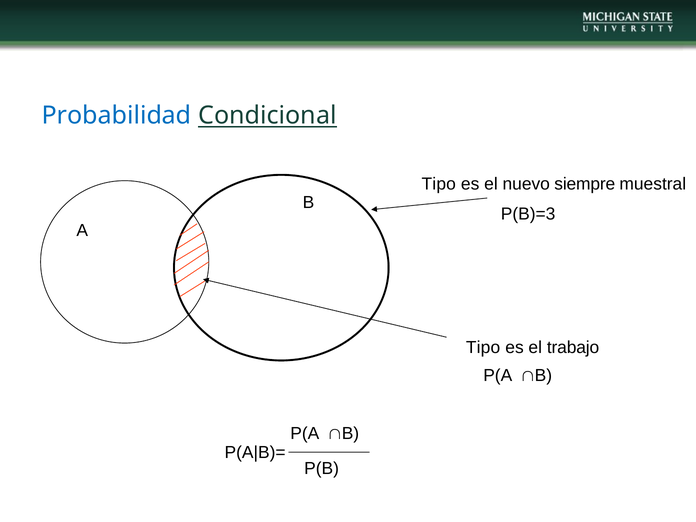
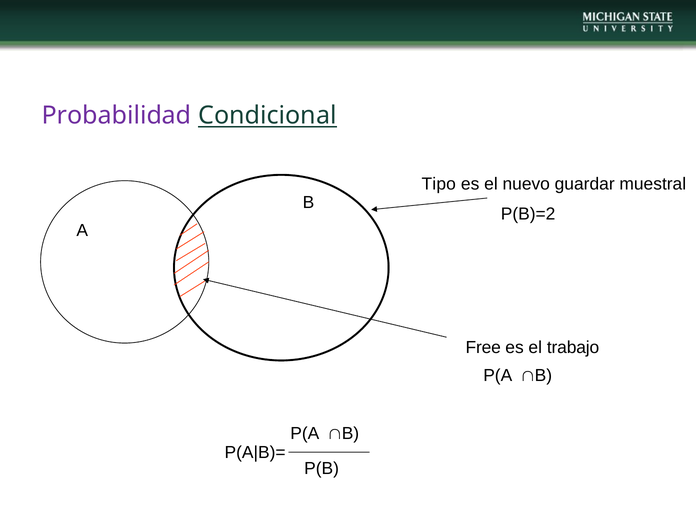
Probabilidad colour: blue -> purple
siempre: siempre -> guardar
P(B)=3: P(B)=3 -> P(B)=2
Tipo at (483, 348): Tipo -> Free
